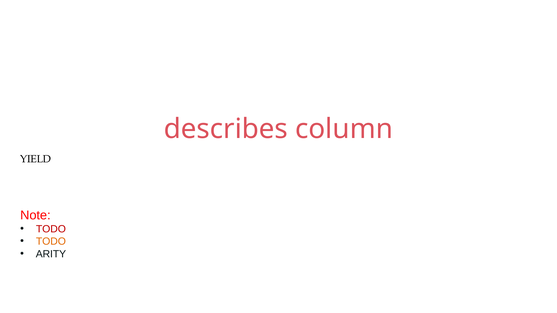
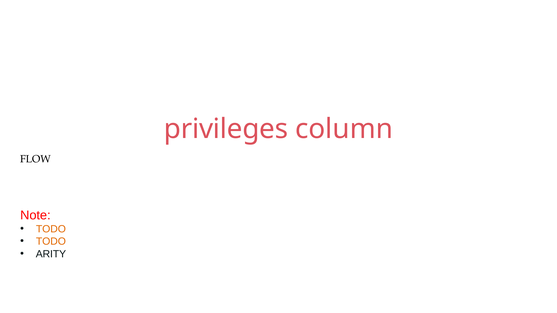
describes: describes -> privileges
YIELD: YIELD -> FLOW
TODO at (51, 229) colour: red -> orange
